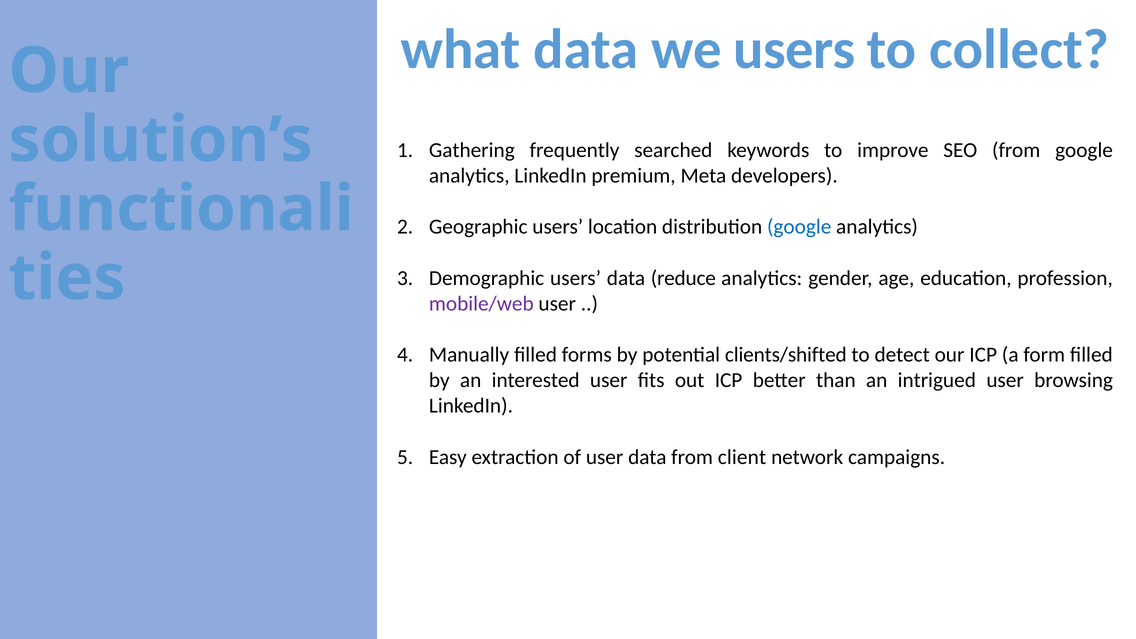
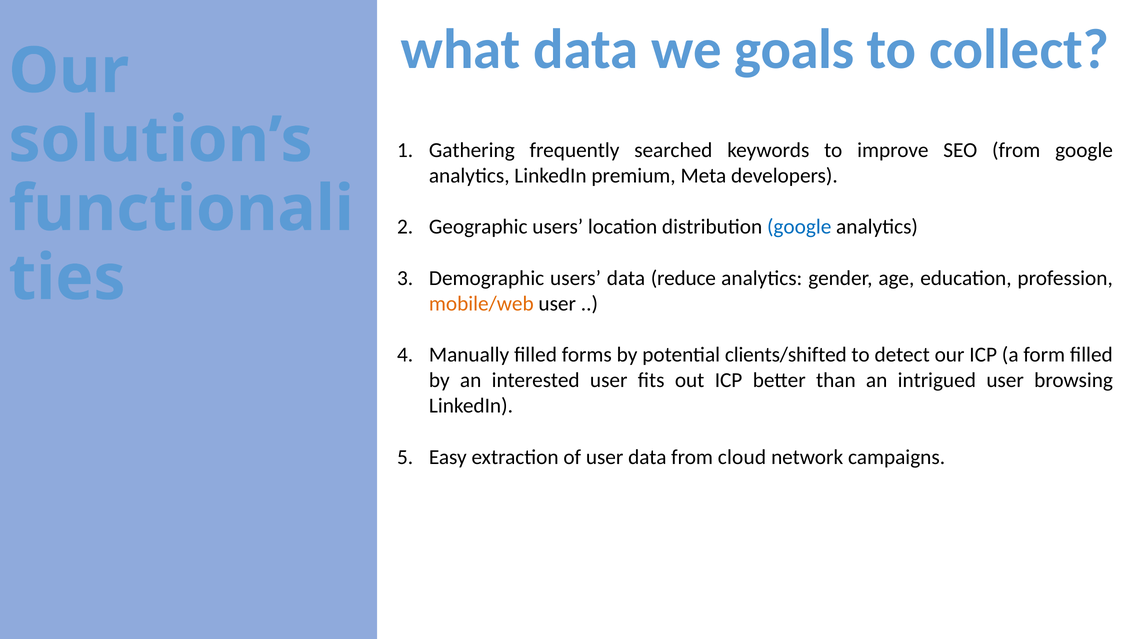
we users: users -> goals
mobile/web colour: purple -> orange
client: client -> cloud
